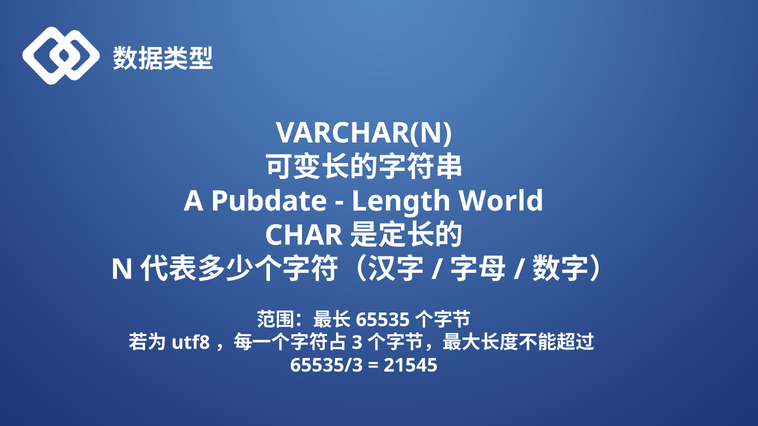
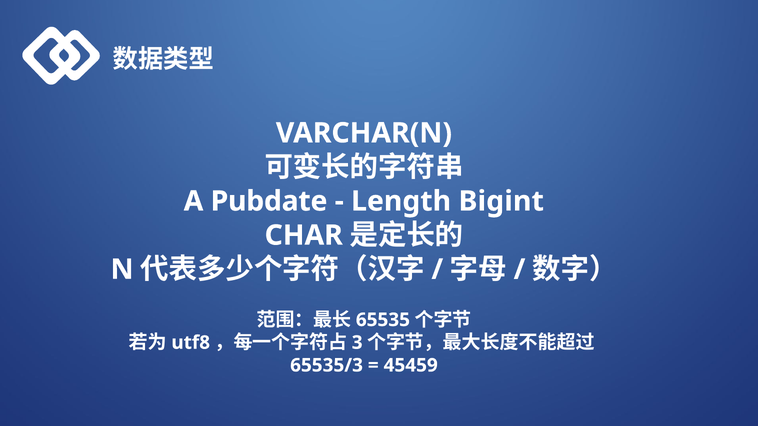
World: World -> Bigint
21545: 21545 -> 45459
